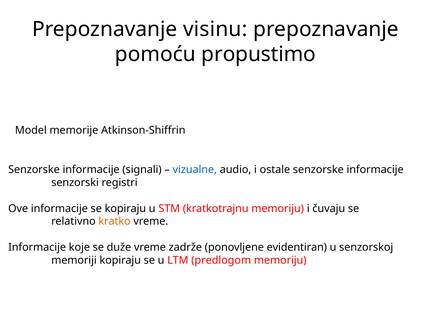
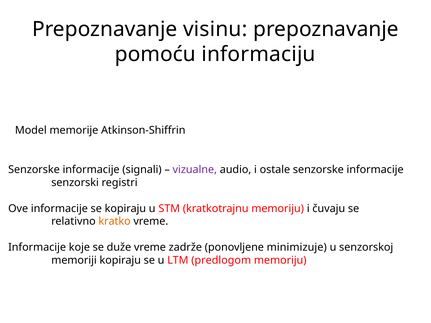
propustimo: propustimo -> informaciju
vizualne colour: blue -> purple
evidentiran: evidentiran -> minimizuje
